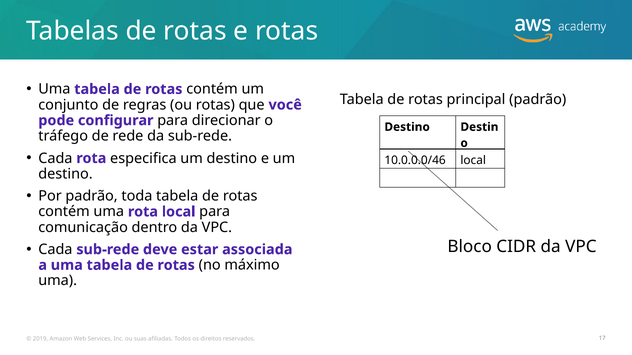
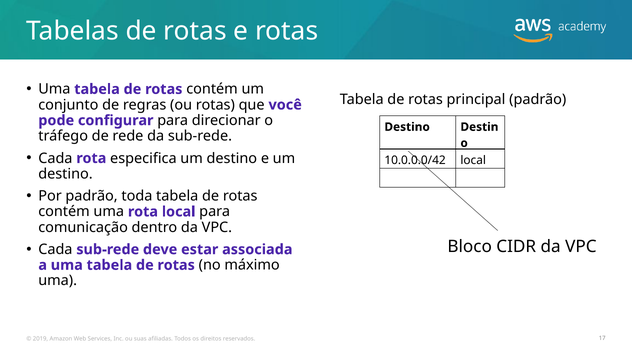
10.0.0.0/46: 10.0.0.0/46 -> 10.0.0.0/42
